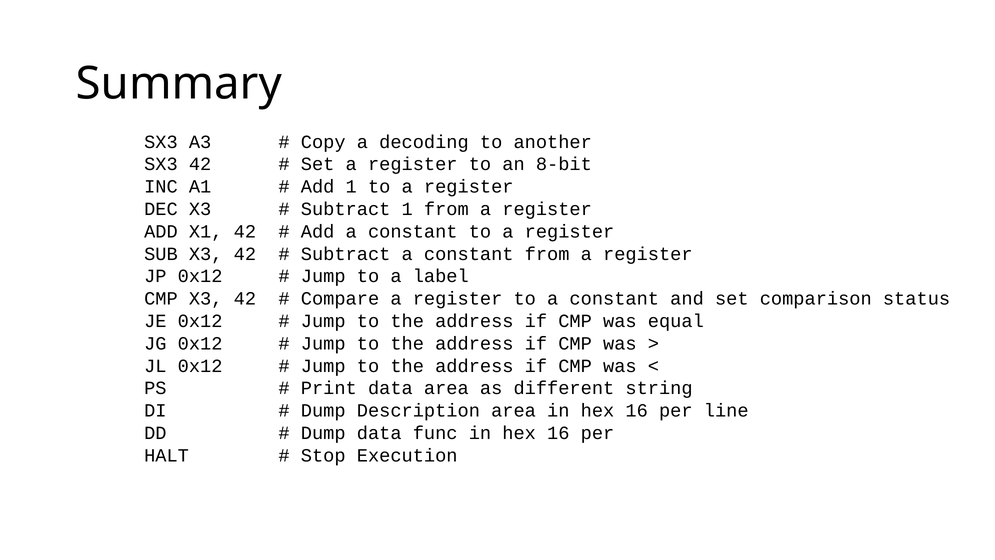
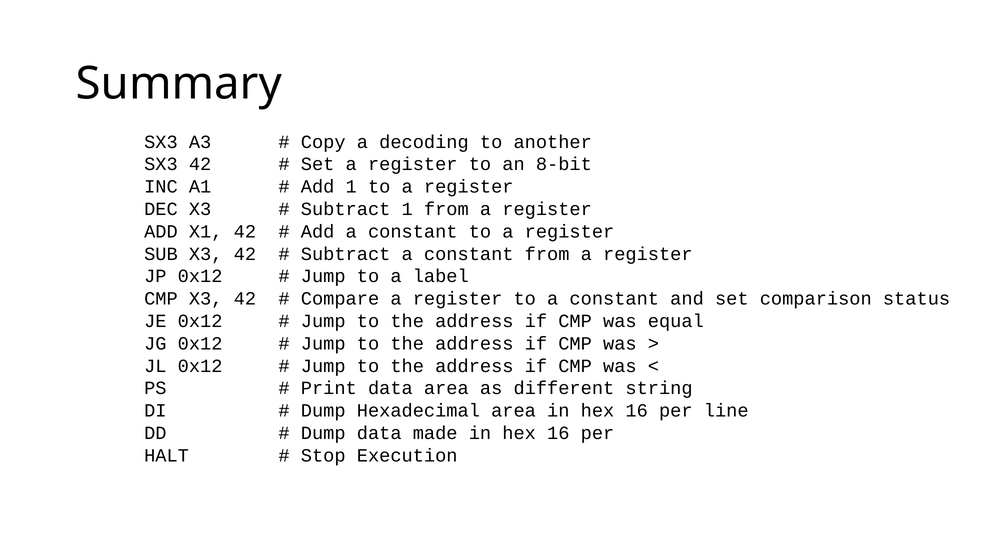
Description: Description -> Hexadecimal
func: func -> made
